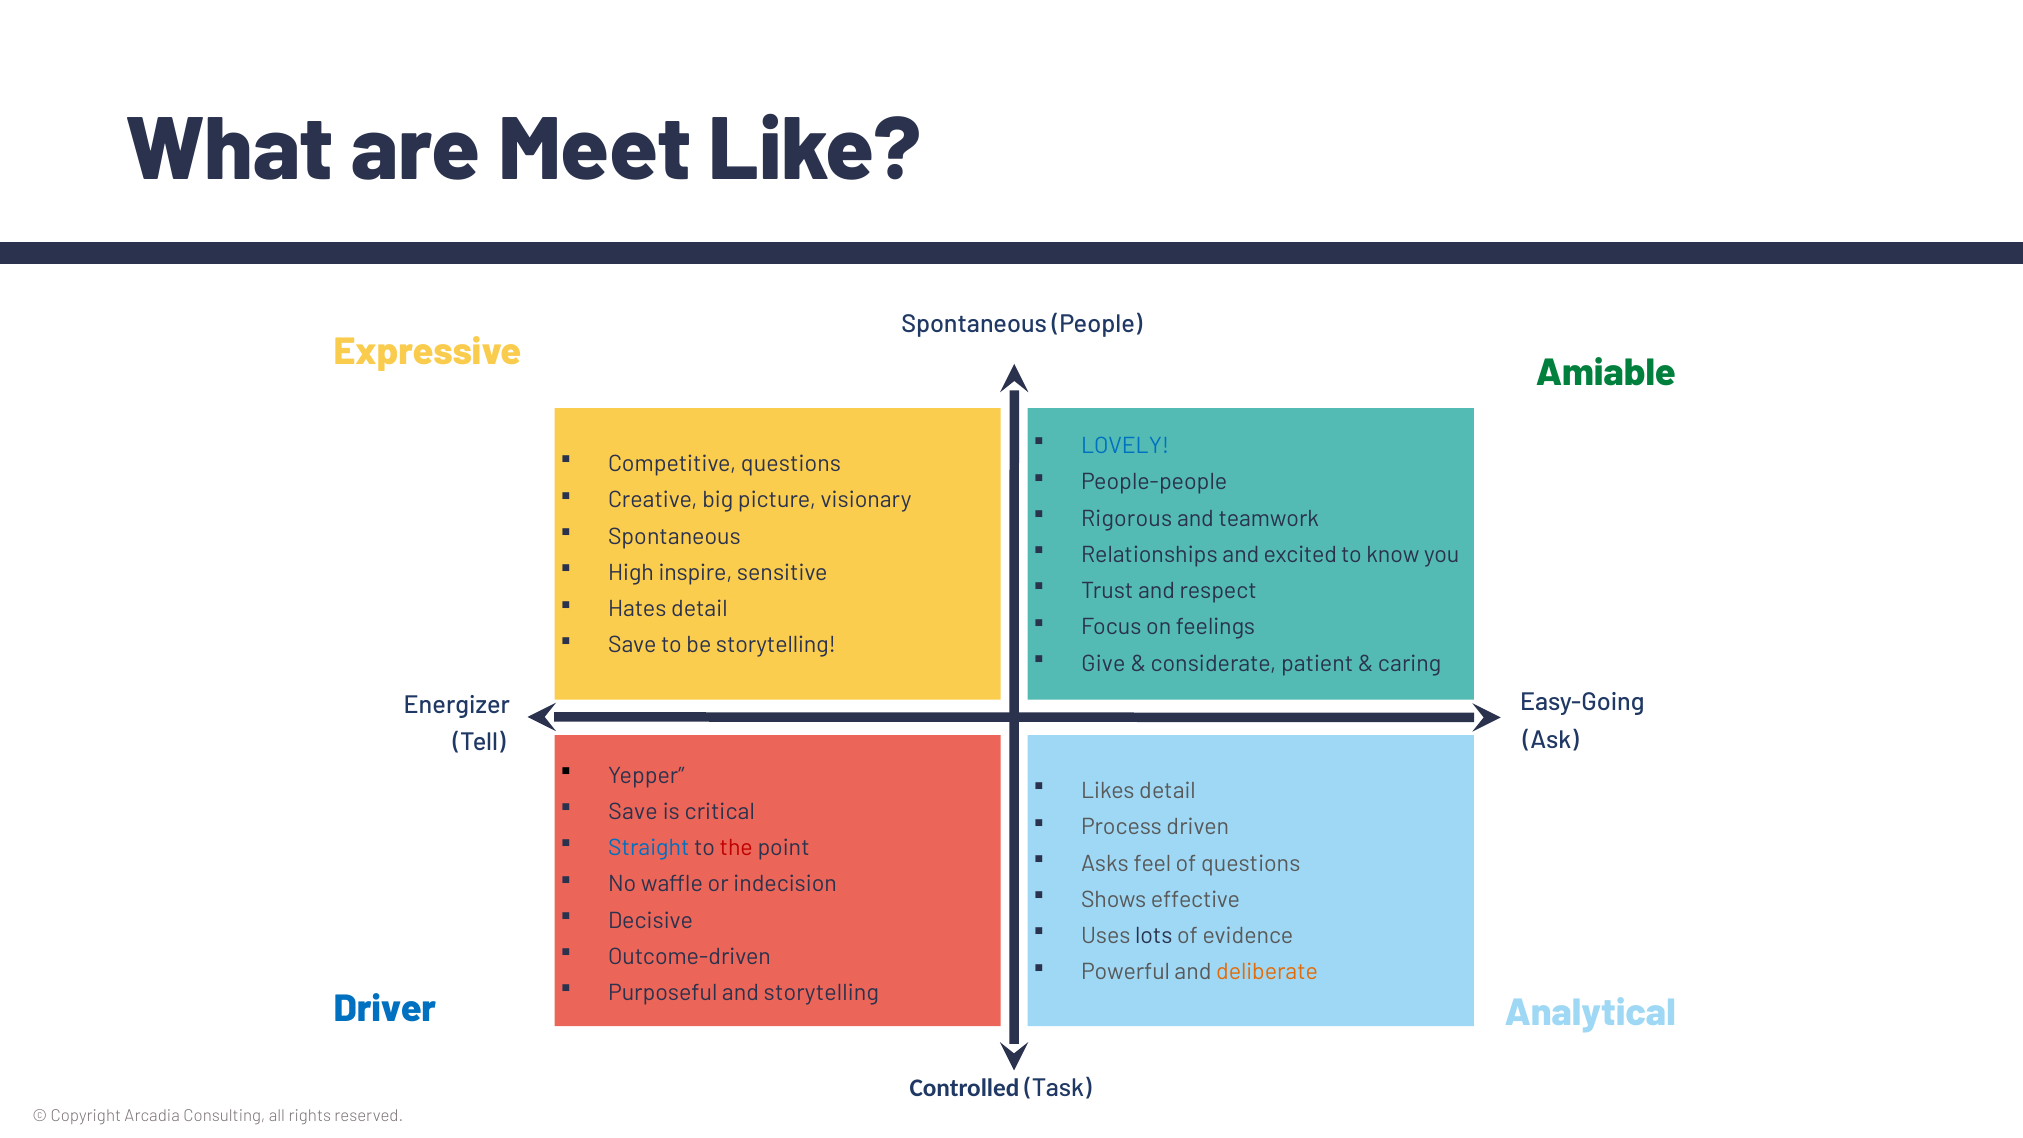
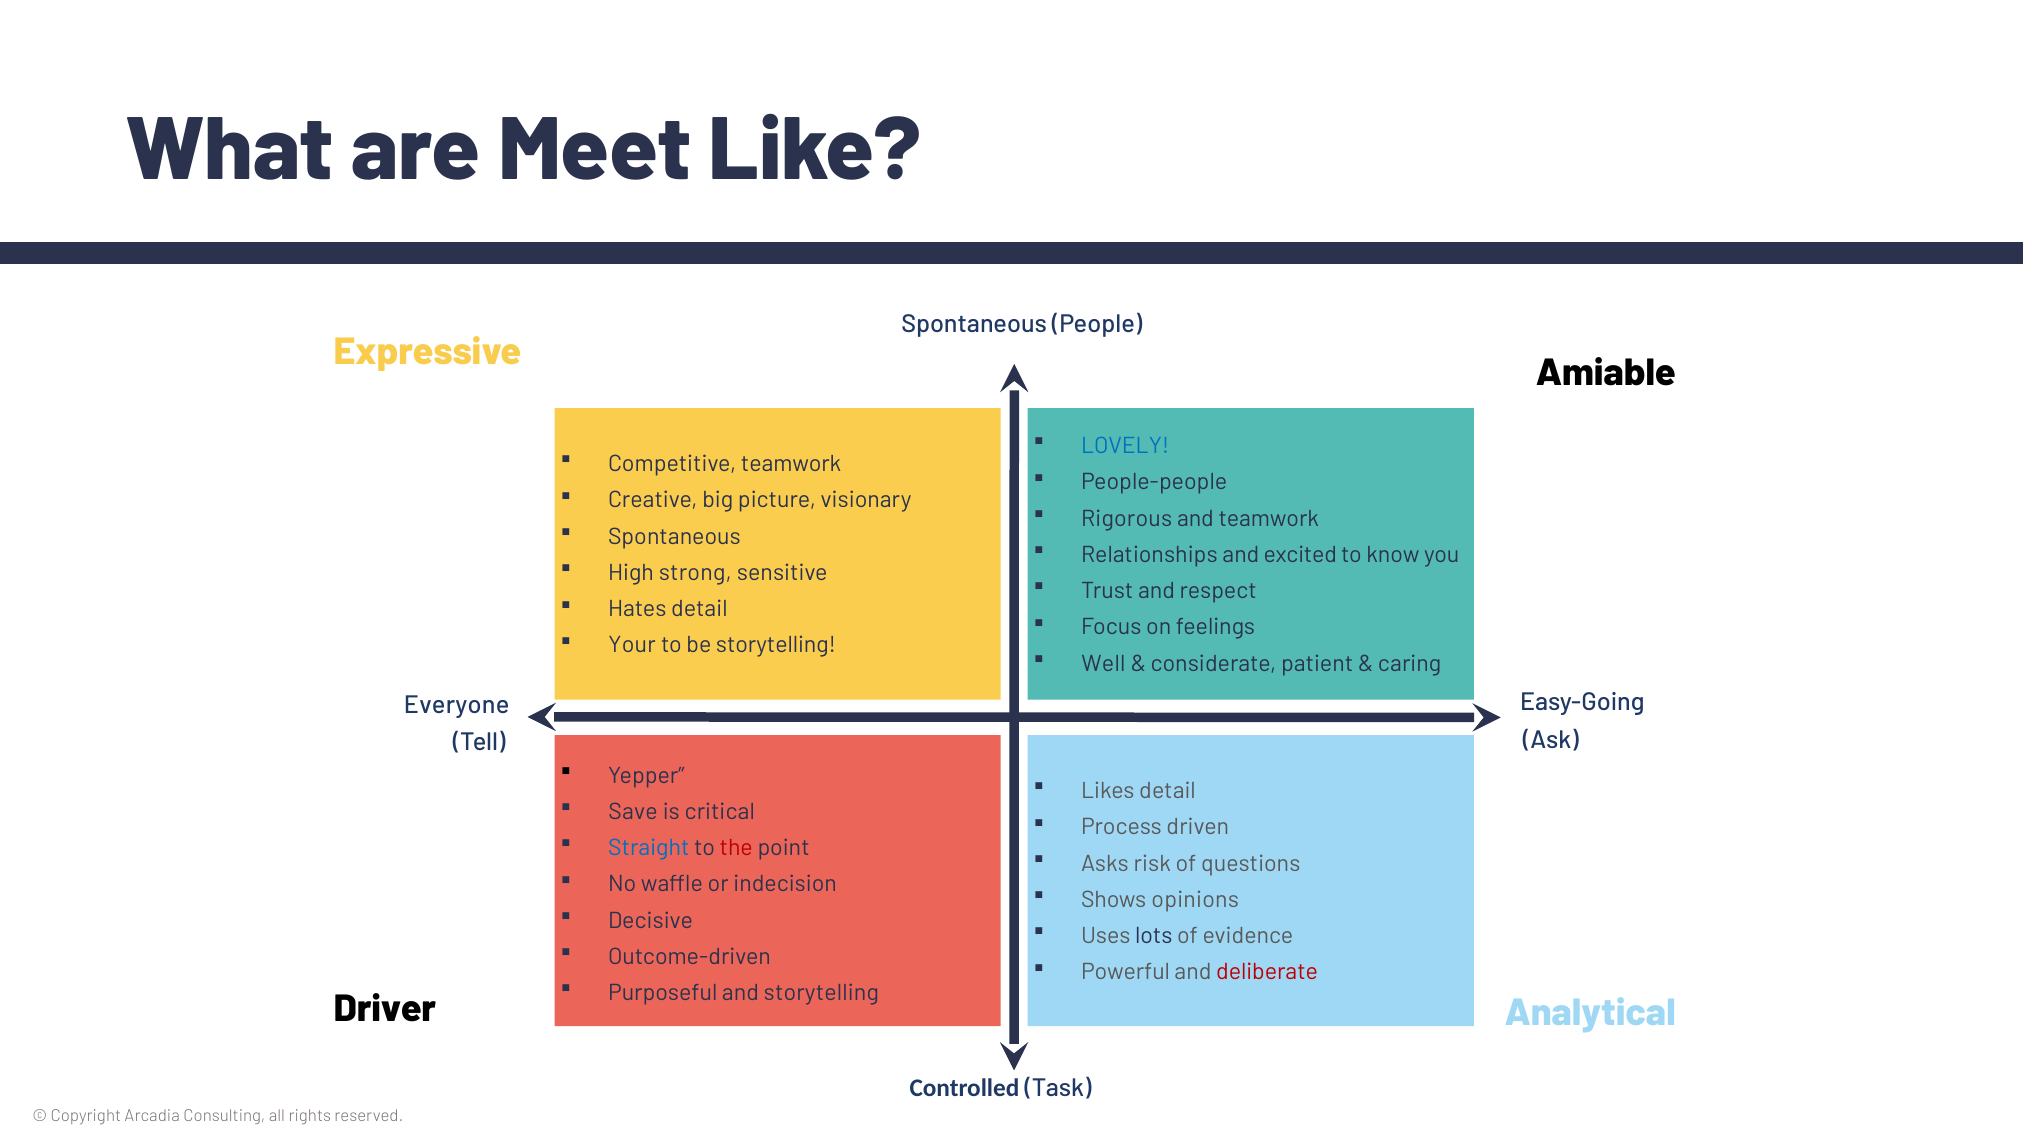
Amiable colour: green -> black
Competitive questions: questions -> teamwork
inspire: inspire -> strong
Save at (632, 645): Save -> Your
Give: Give -> Well
Energizer: Energizer -> Everyone
feel: feel -> risk
effective: effective -> opinions
deliberate colour: orange -> red
Driver colour: blue -> black
